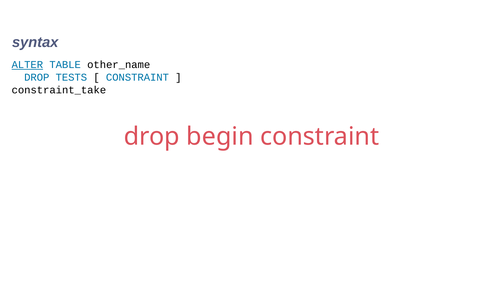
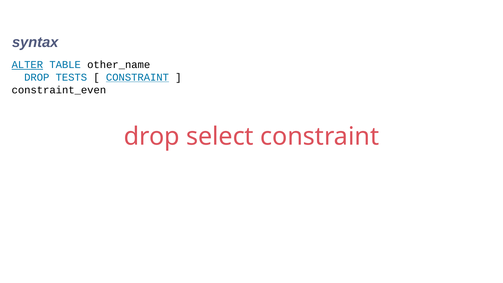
CONSTRAINT at (137, 77) underline: none -> present
constraint_take: constraint_take -> constraint_even
begin: begin -> select
